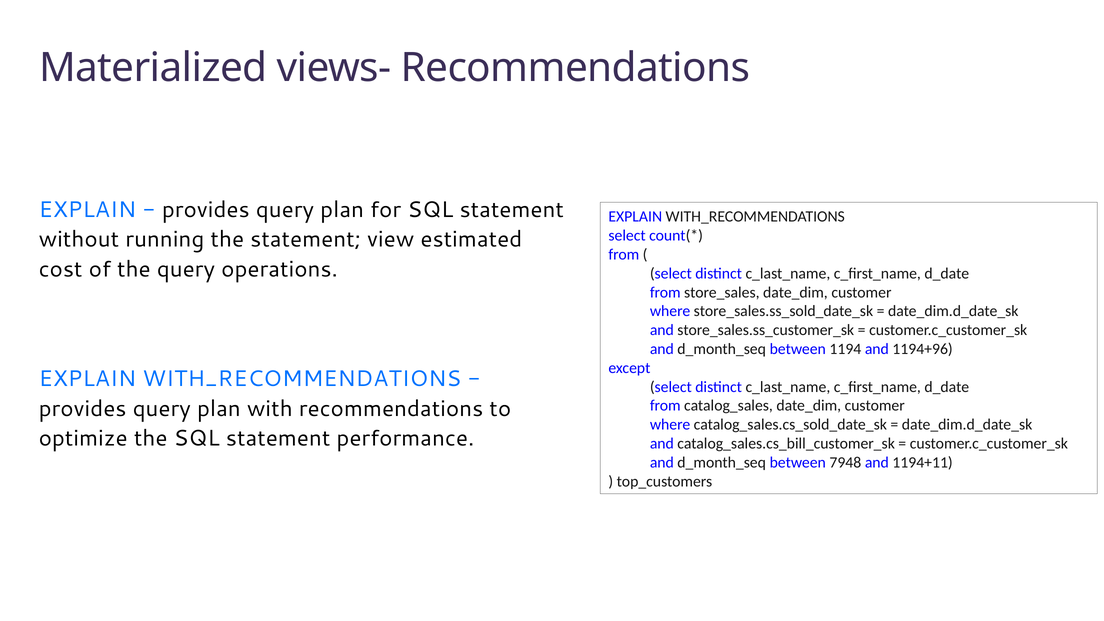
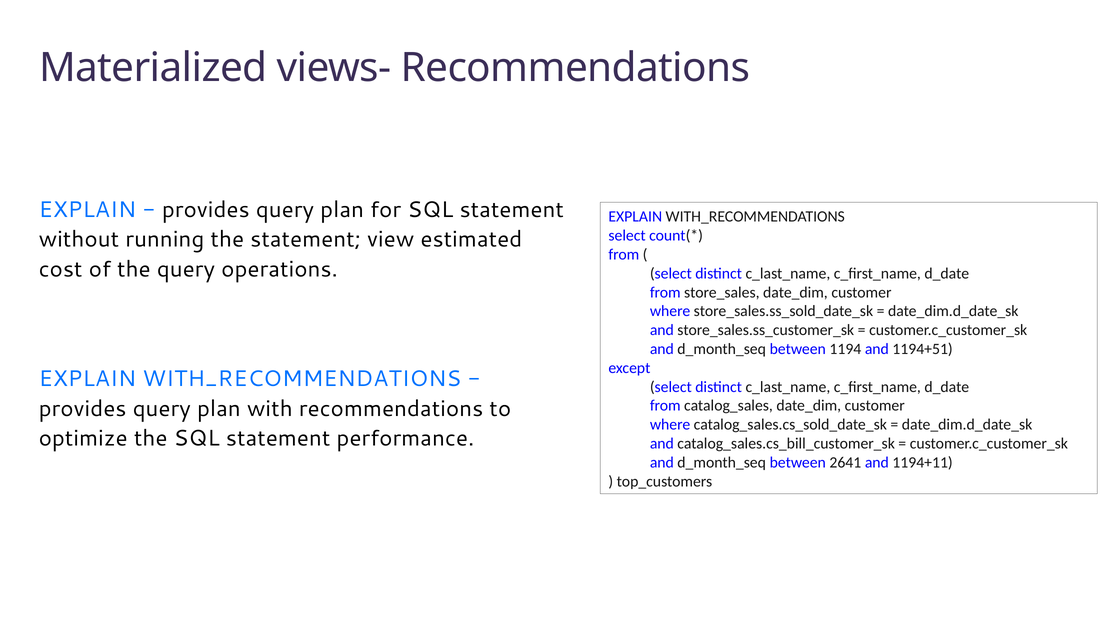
1194+96: 1194+96 -> 1194+51
7948: 7948 -> 2641
